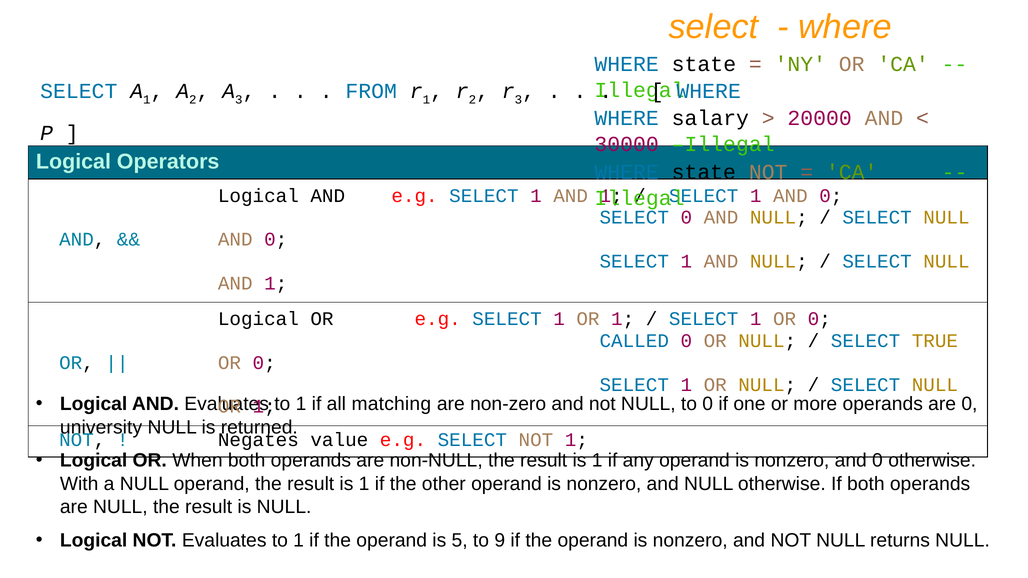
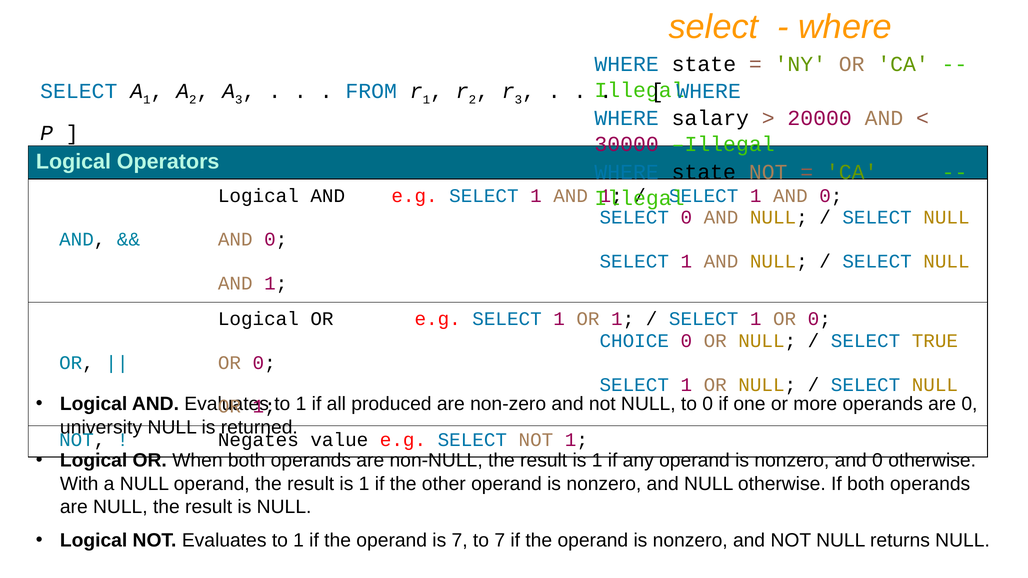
CALLED: CALLED -> CHOICE
matching: matching -> produced
is 5: 5 -> 7
to 9: 9 -> 7
